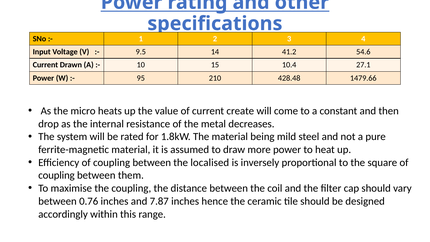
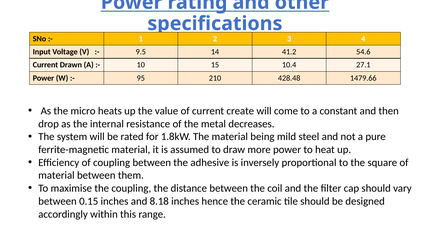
localised: localised -> adhesive
coupling at (56, 175): coupling -> material
0.76: 0.76 -> 0.15
7.87: 7.87 -> 8.18
